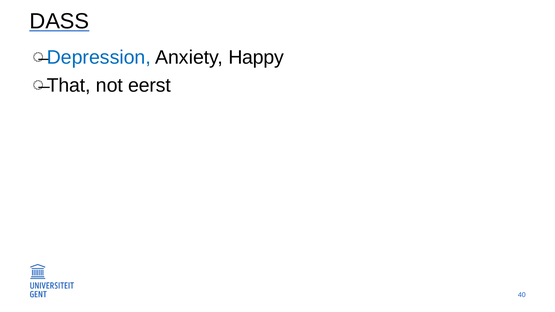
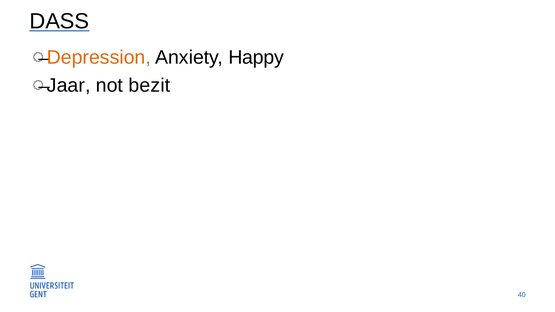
Depression colour: blue -> orange
That: That -> Jaar
eerst: eerst -> bezit
